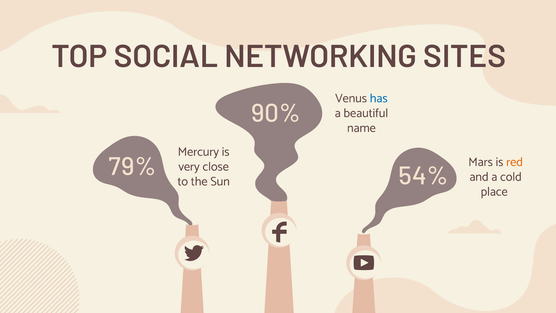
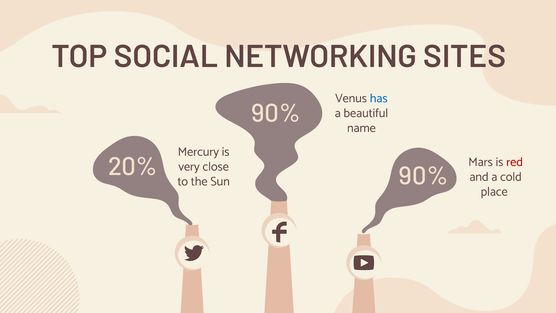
79%: 79% -> 20%
red colour: orange -> red
54% at (423, 176): 54% -> 90%
